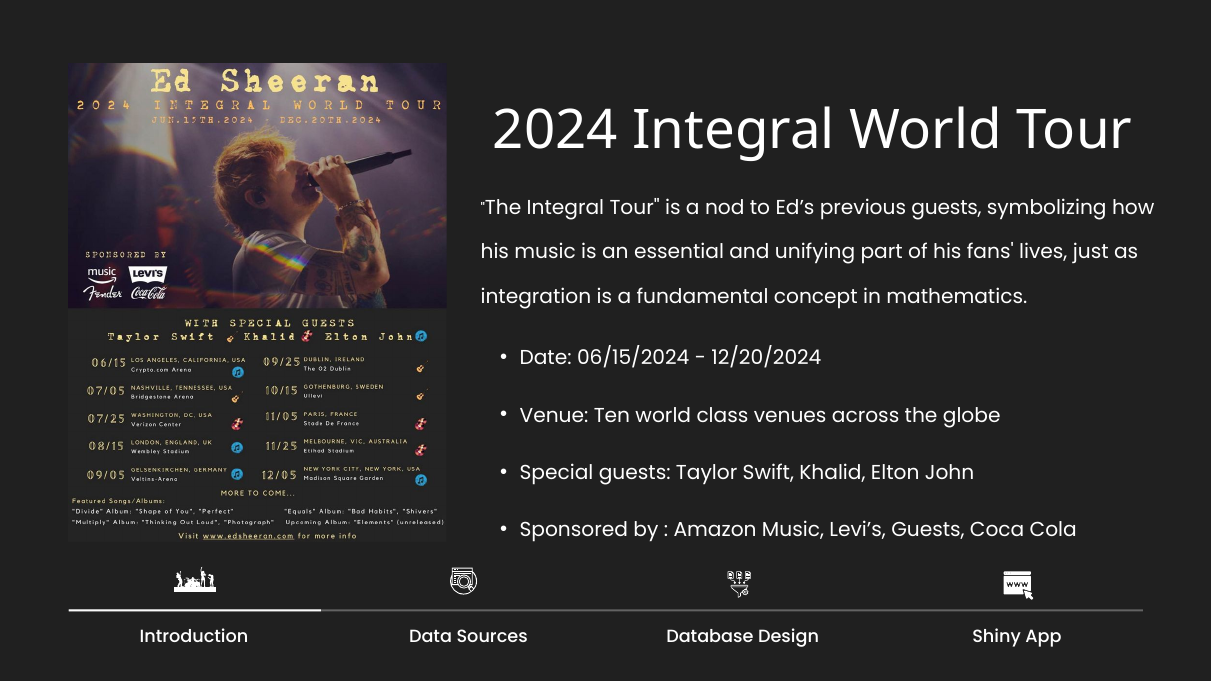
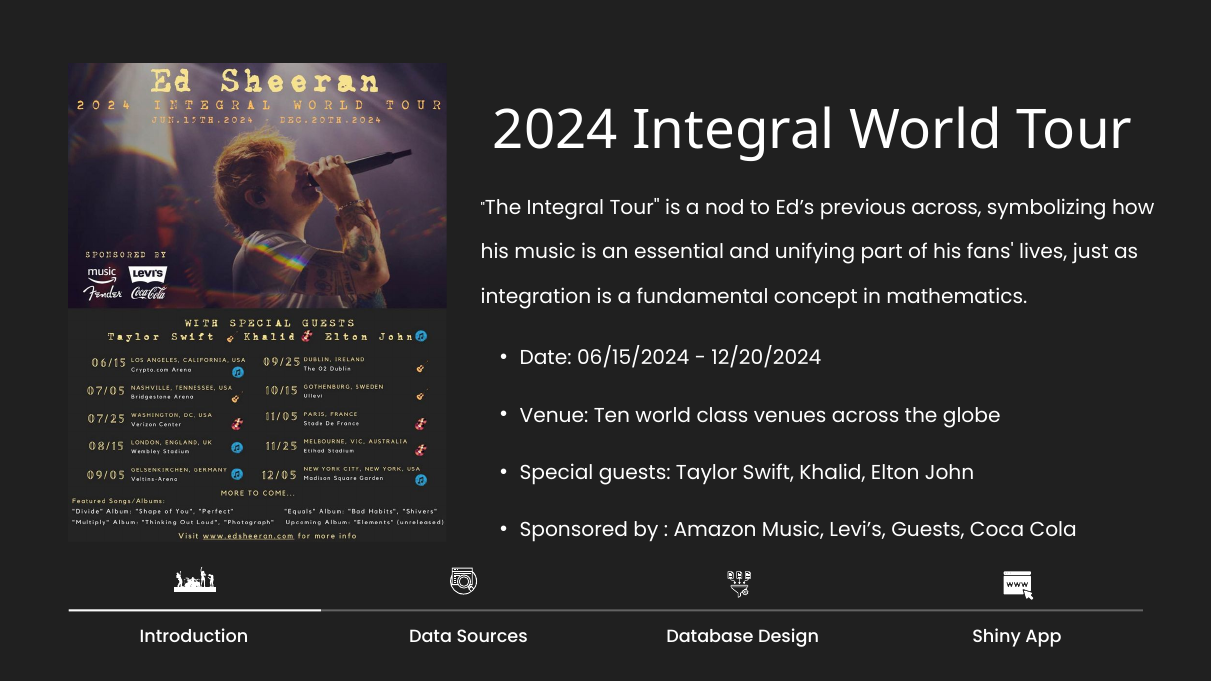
previous guests: guests -> across
